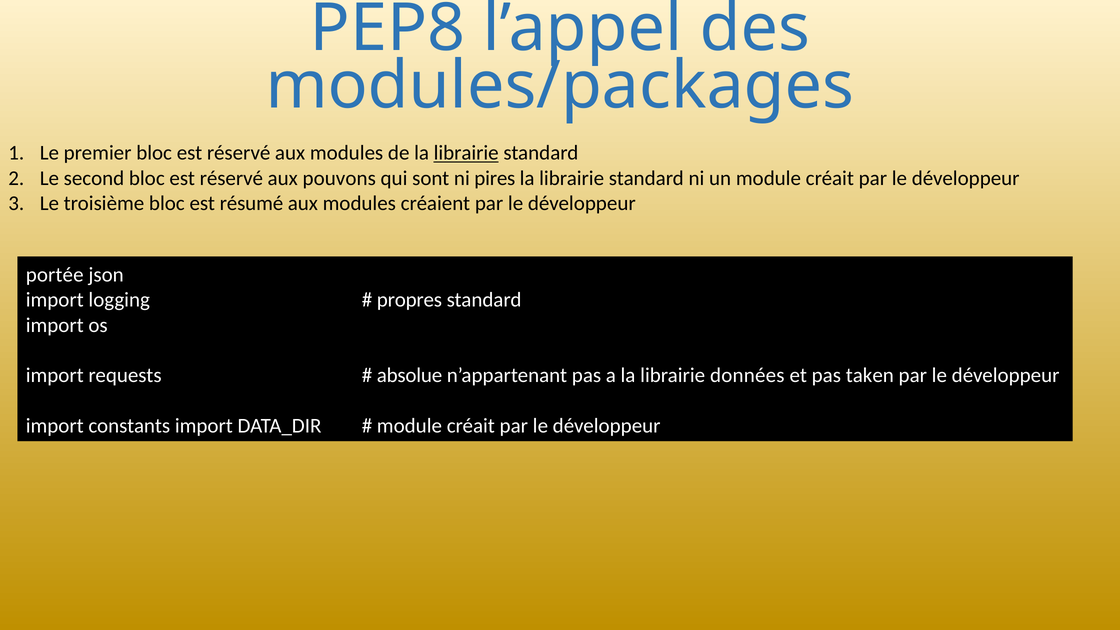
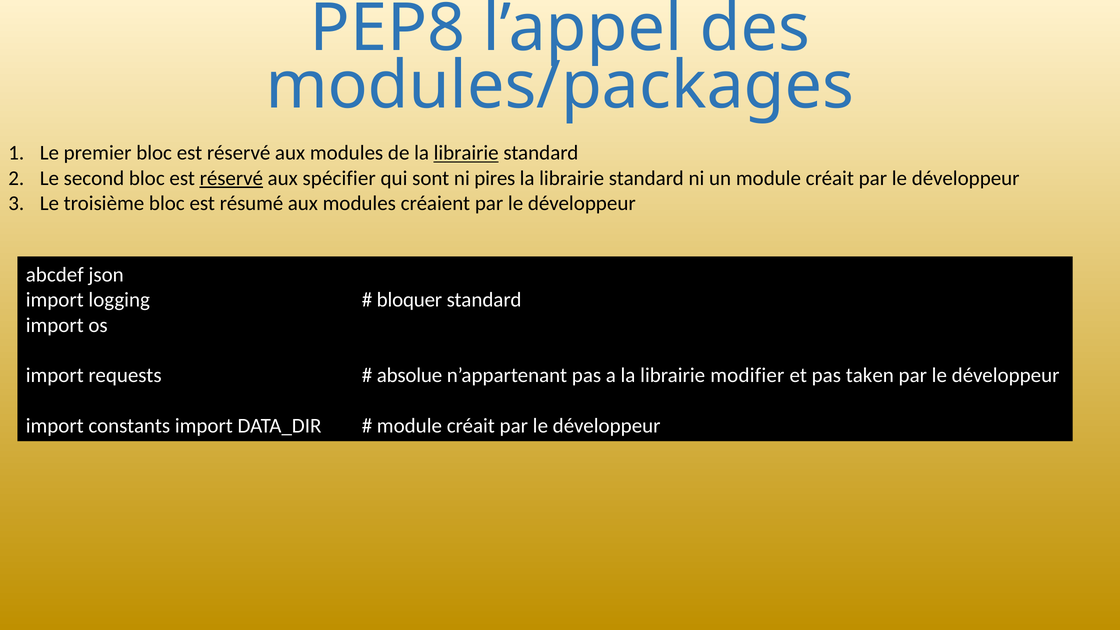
réservé at (231, 178) underline: none -> present
pouvons: pouvons -> spécifier
portée: portée -> abcdef
propres: propres -> bloquer
données: données -> modifier
